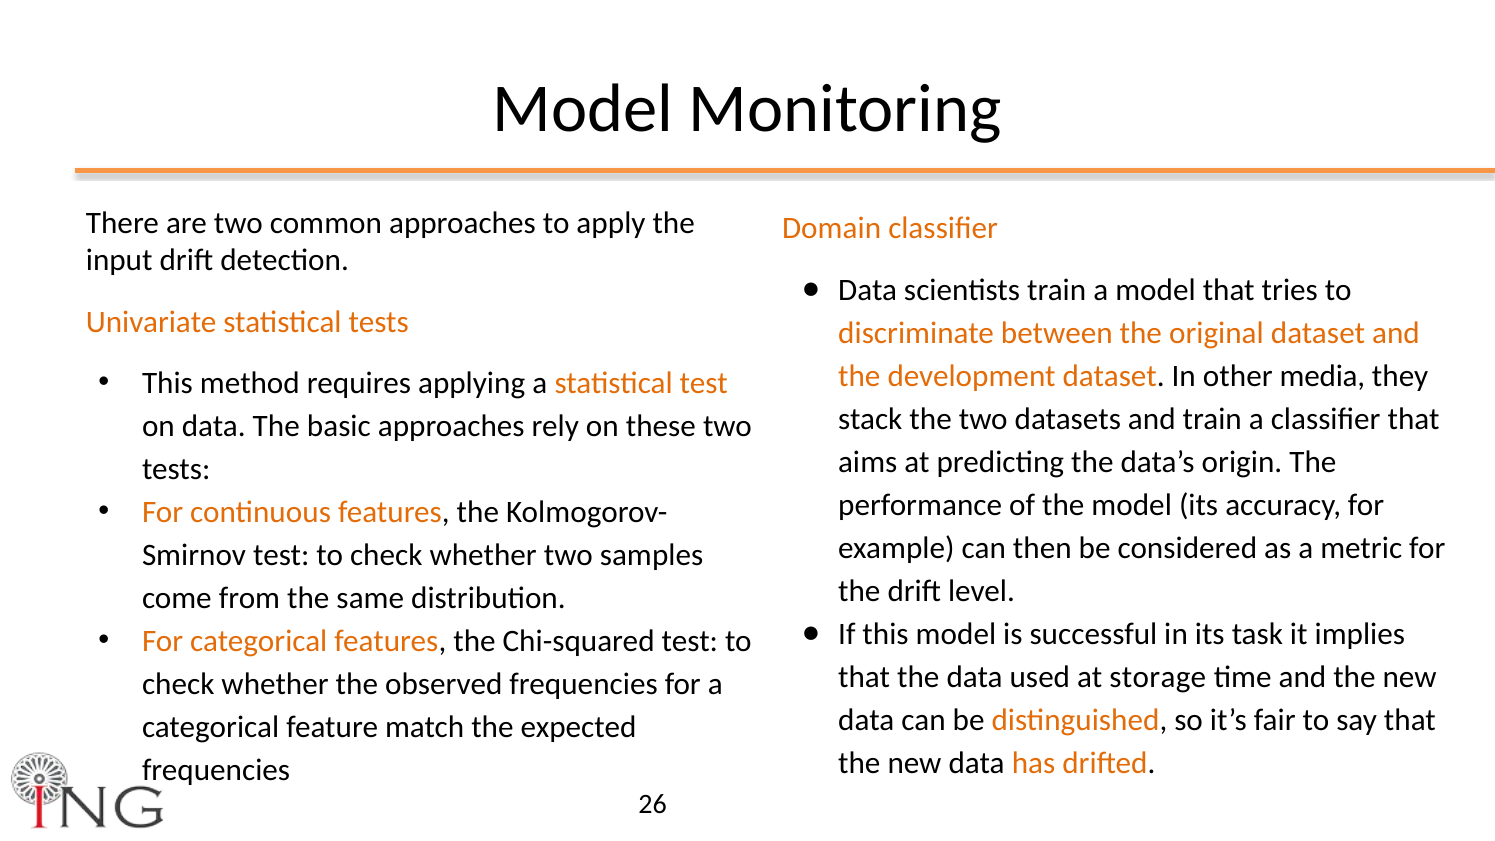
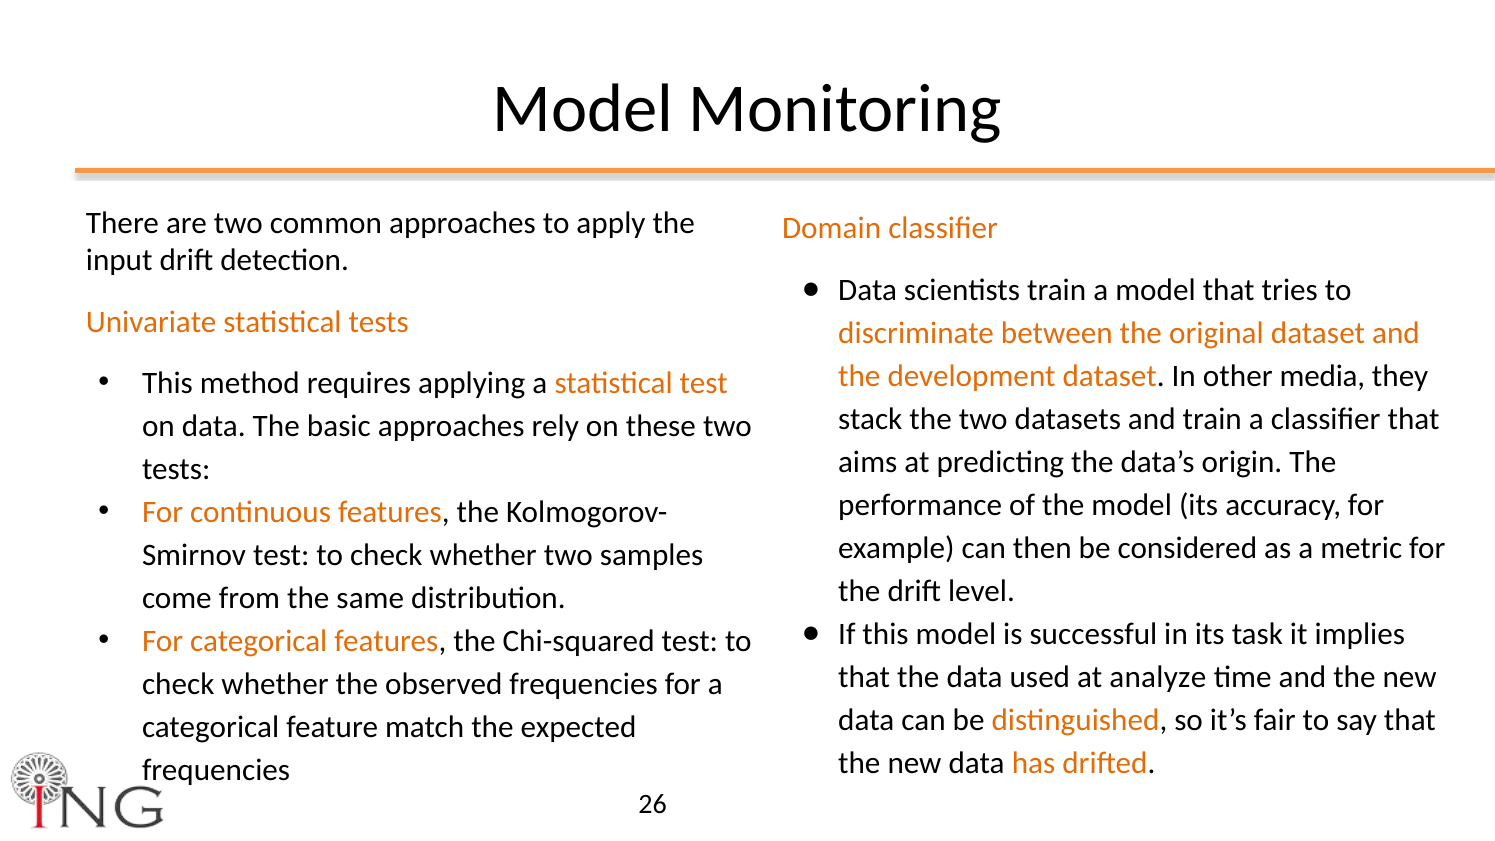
storage: storage -> analyze
